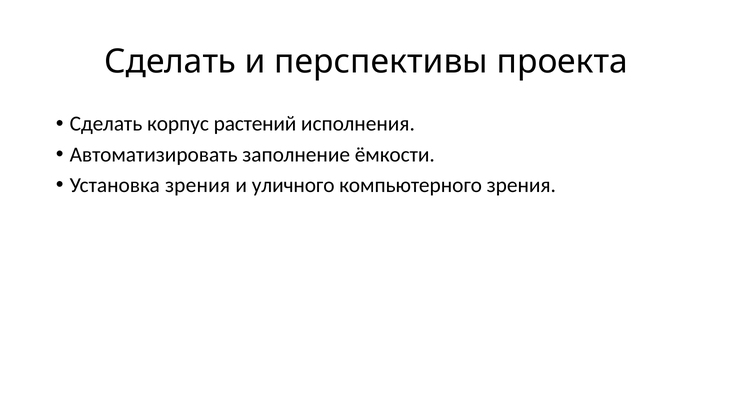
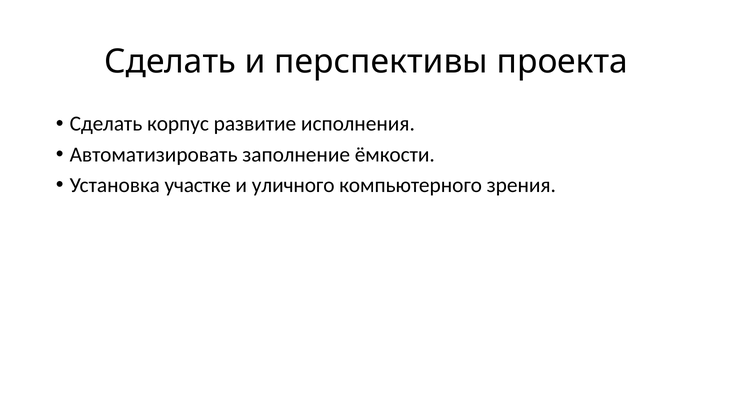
растений: растений -> развитие
Установка зрения: зрения -> участке
